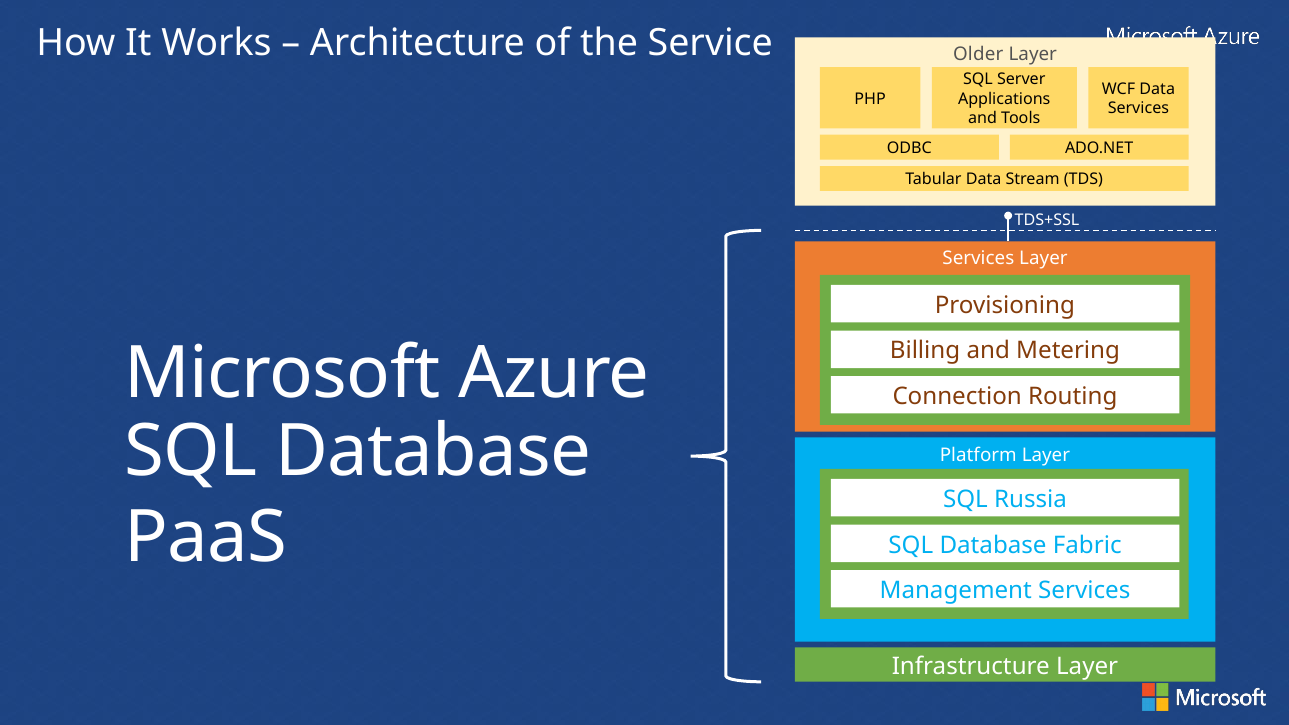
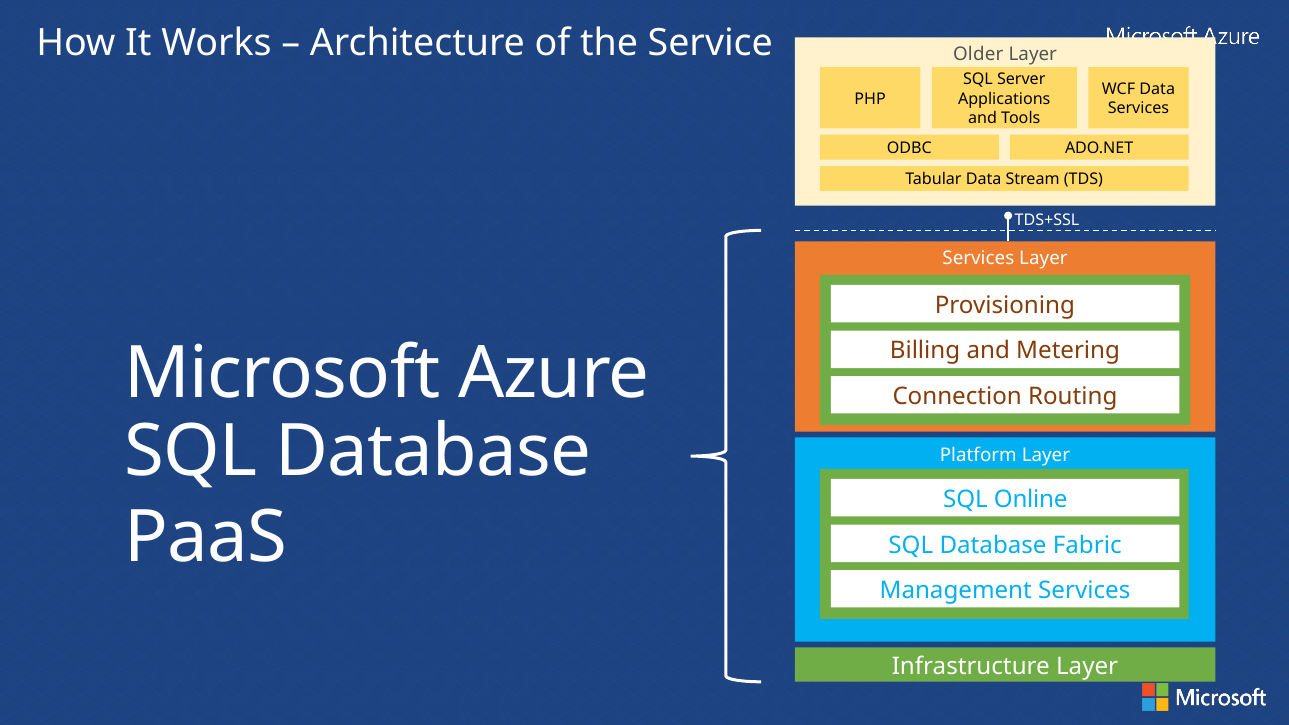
Russia: Russia -> Online
